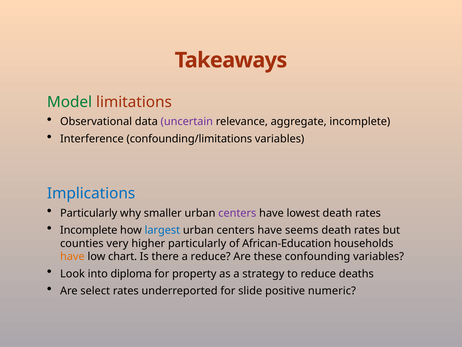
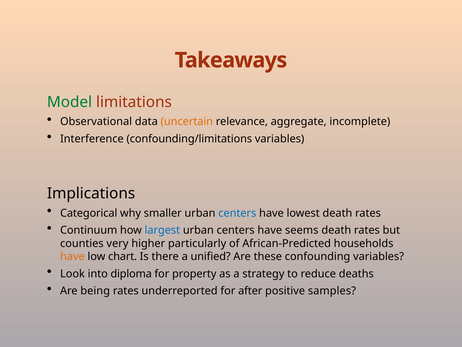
uncertain colour: purple -> orange
Implications colour: blue -> black
Particularly at (89, 213): Particularly -> Categorical
centers at (237, 213) colour: purple -> blue
Incomplete at (89, 230): Incomplete -> Continuum
African-Education: African-Education -> African-Predicted
a reduce: reduce -> unified
select: select -> being
slide: slide -> after
numeric: numeric -> samples
